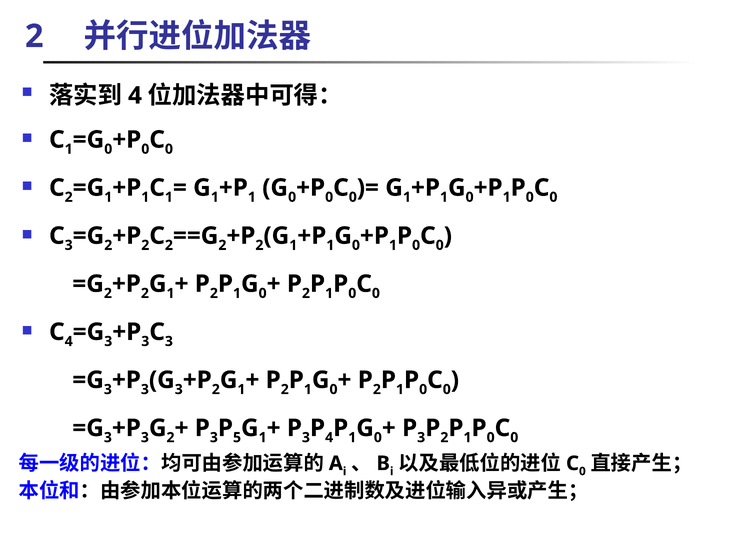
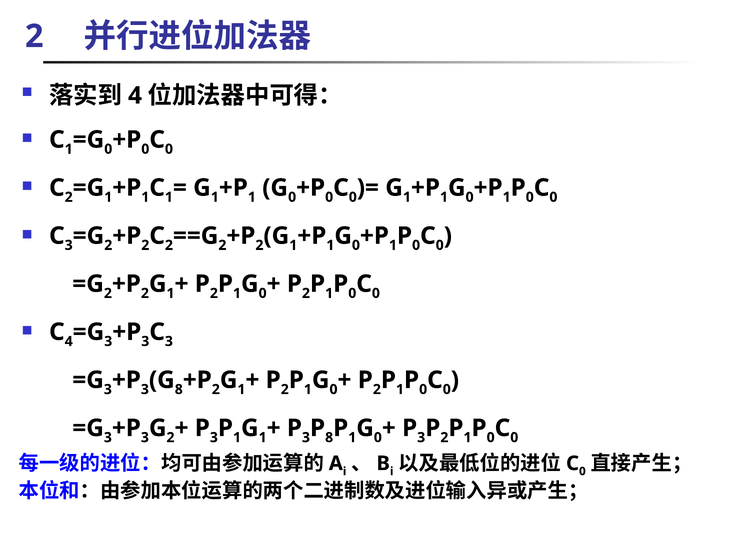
3 at (179, 390): 3 -> 8
5 at (237, 438): 5 -> 1
4 at (329, 438): 4 -> 8
